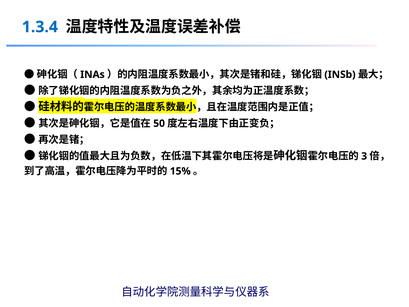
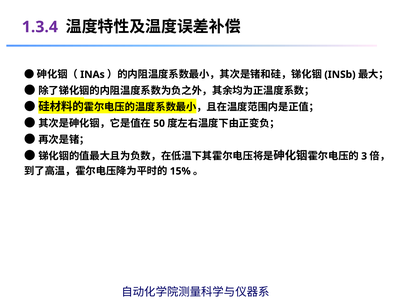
1.3.4 colour: blue -> purple
